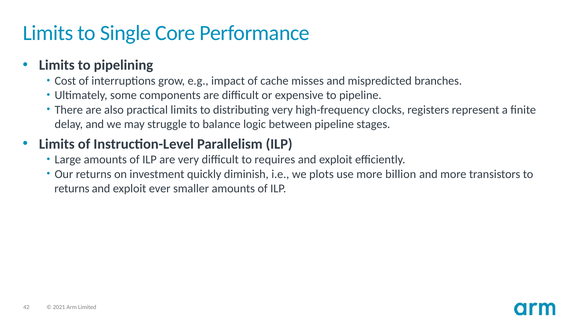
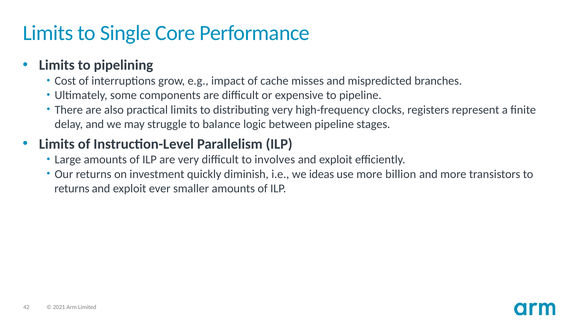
requires: requires -> involves
plots: plots -> ideas
